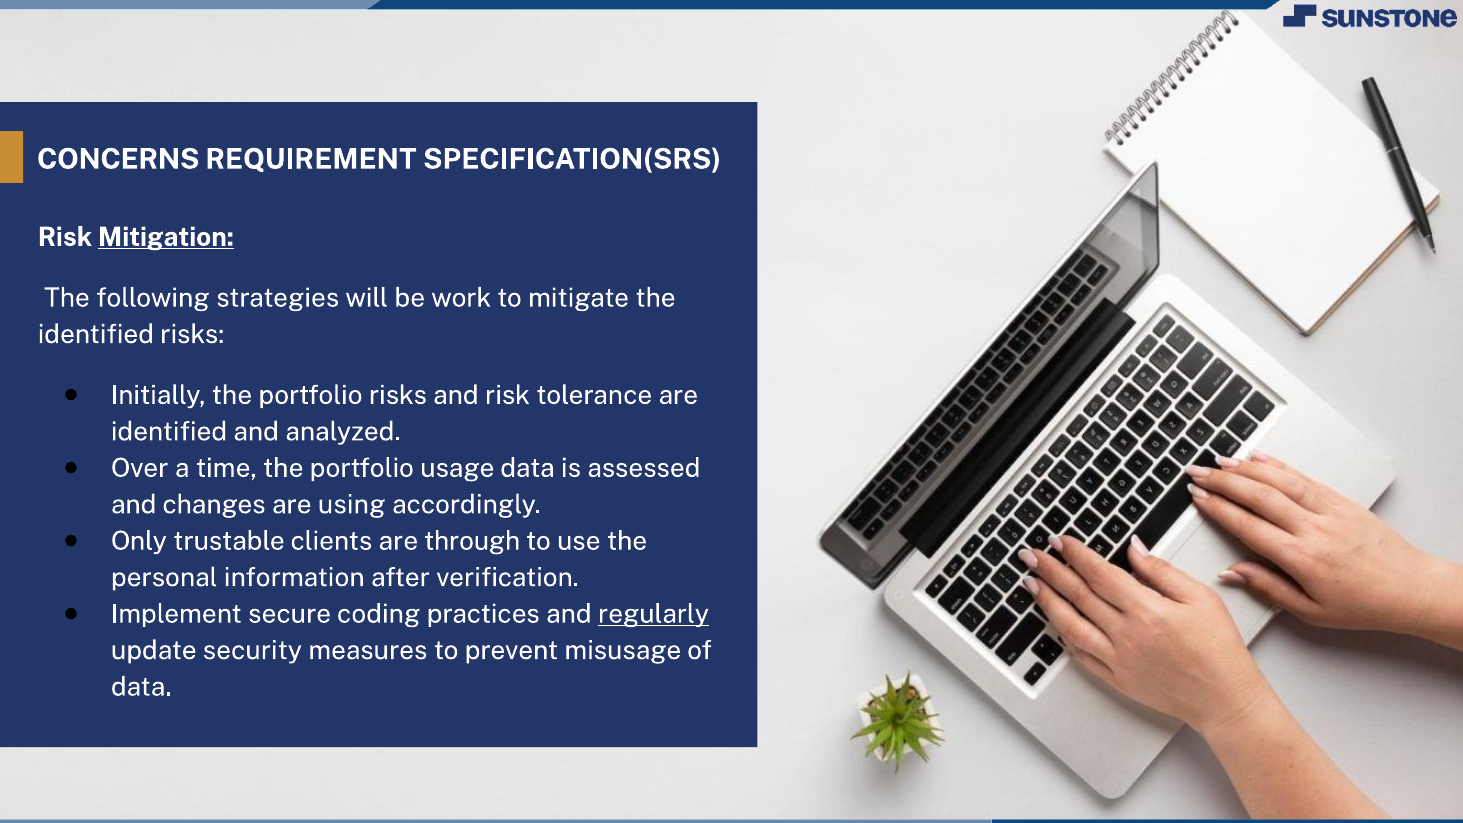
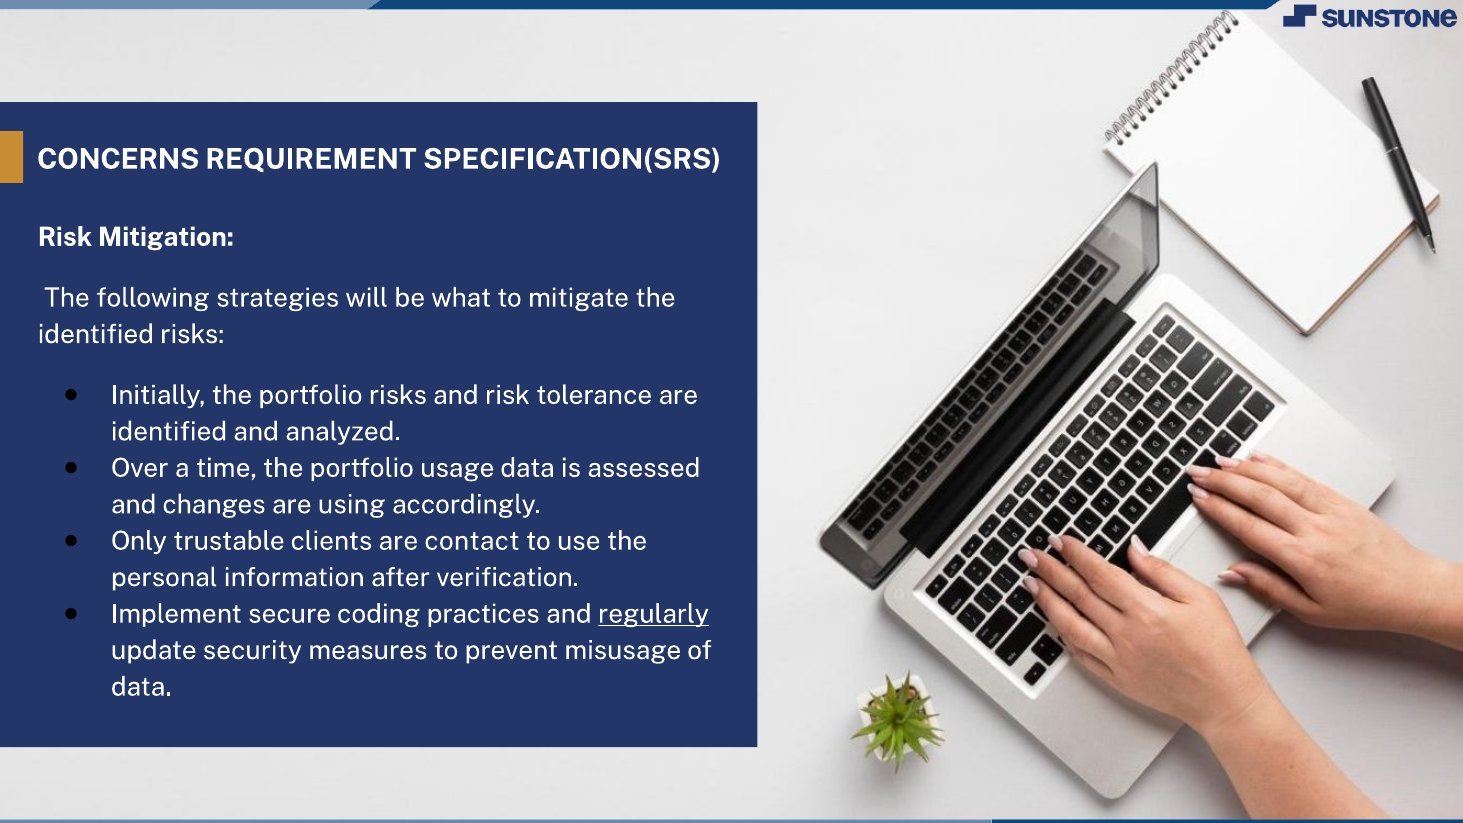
Mitigation underline: present -> none
work: work -> what
through: through -> contact
